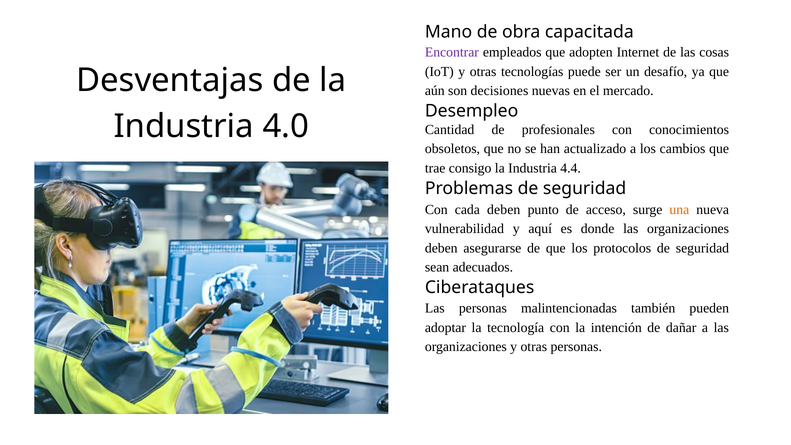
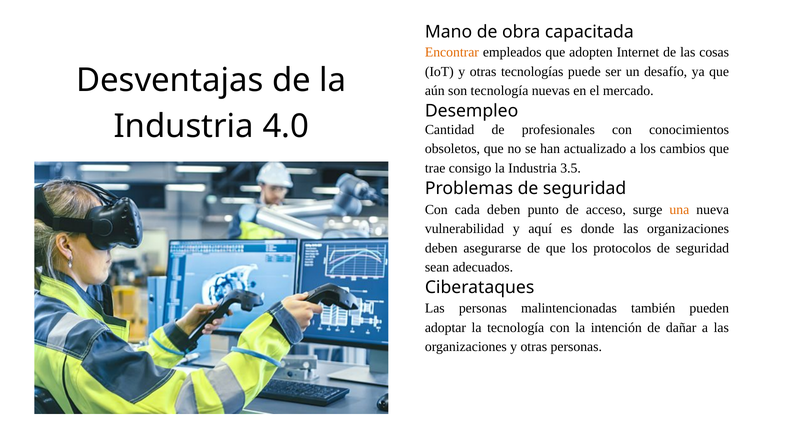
Encontrar colour: purple -> orange
son decisiones: decisiones -> tecnología
4.4: 4.4 -> 3.5
